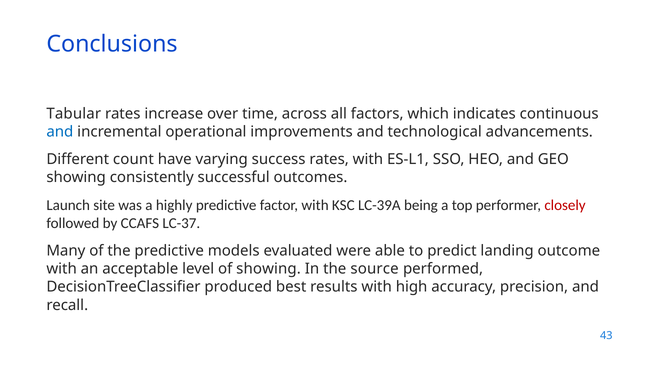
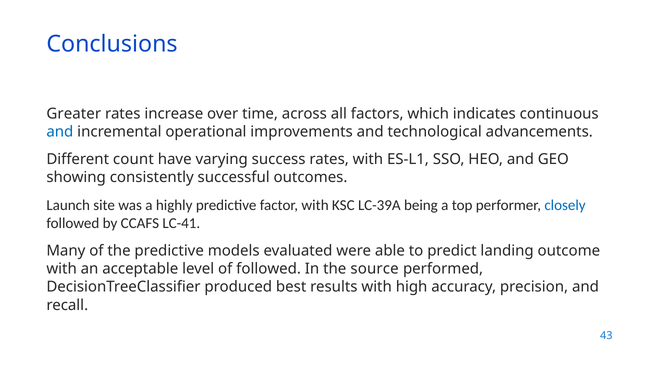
Tabular: Tabular -> Greater
closely colour: red -> blue
LC-37: LC-37 -> LC-41
of showing: showing -> followed
